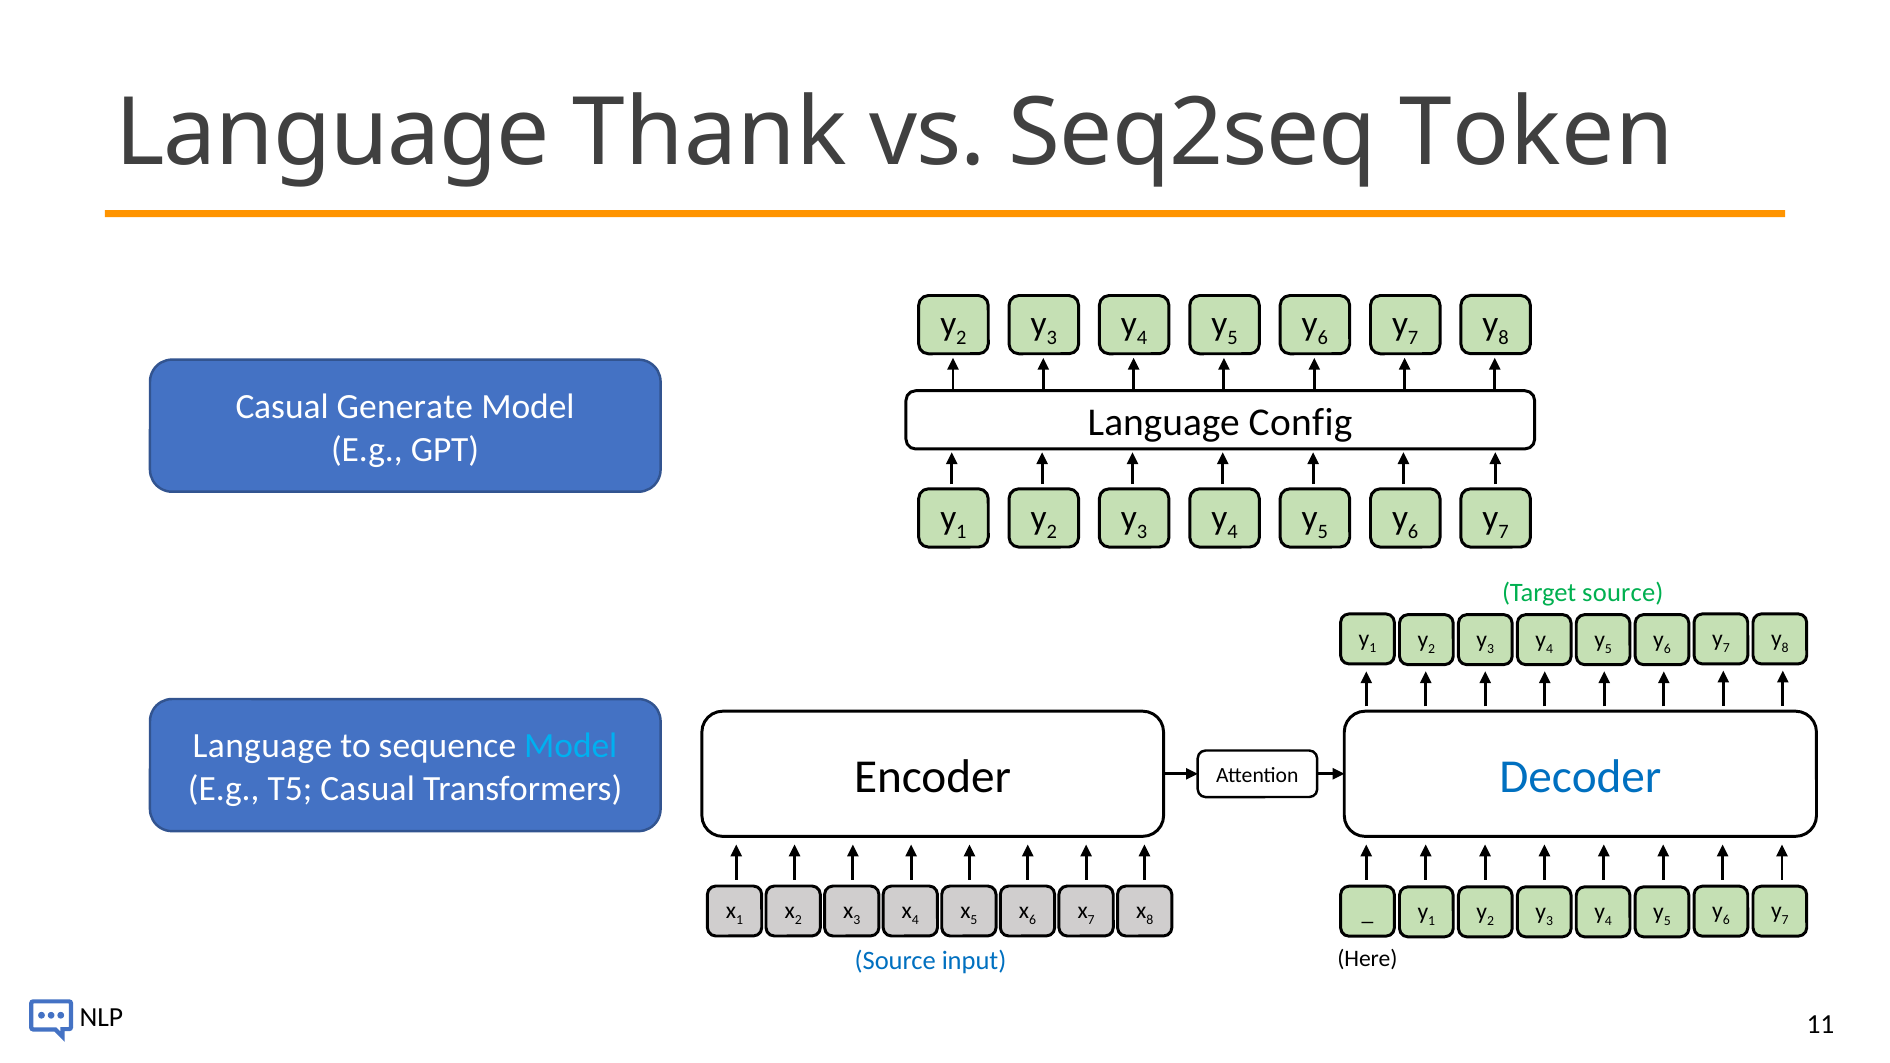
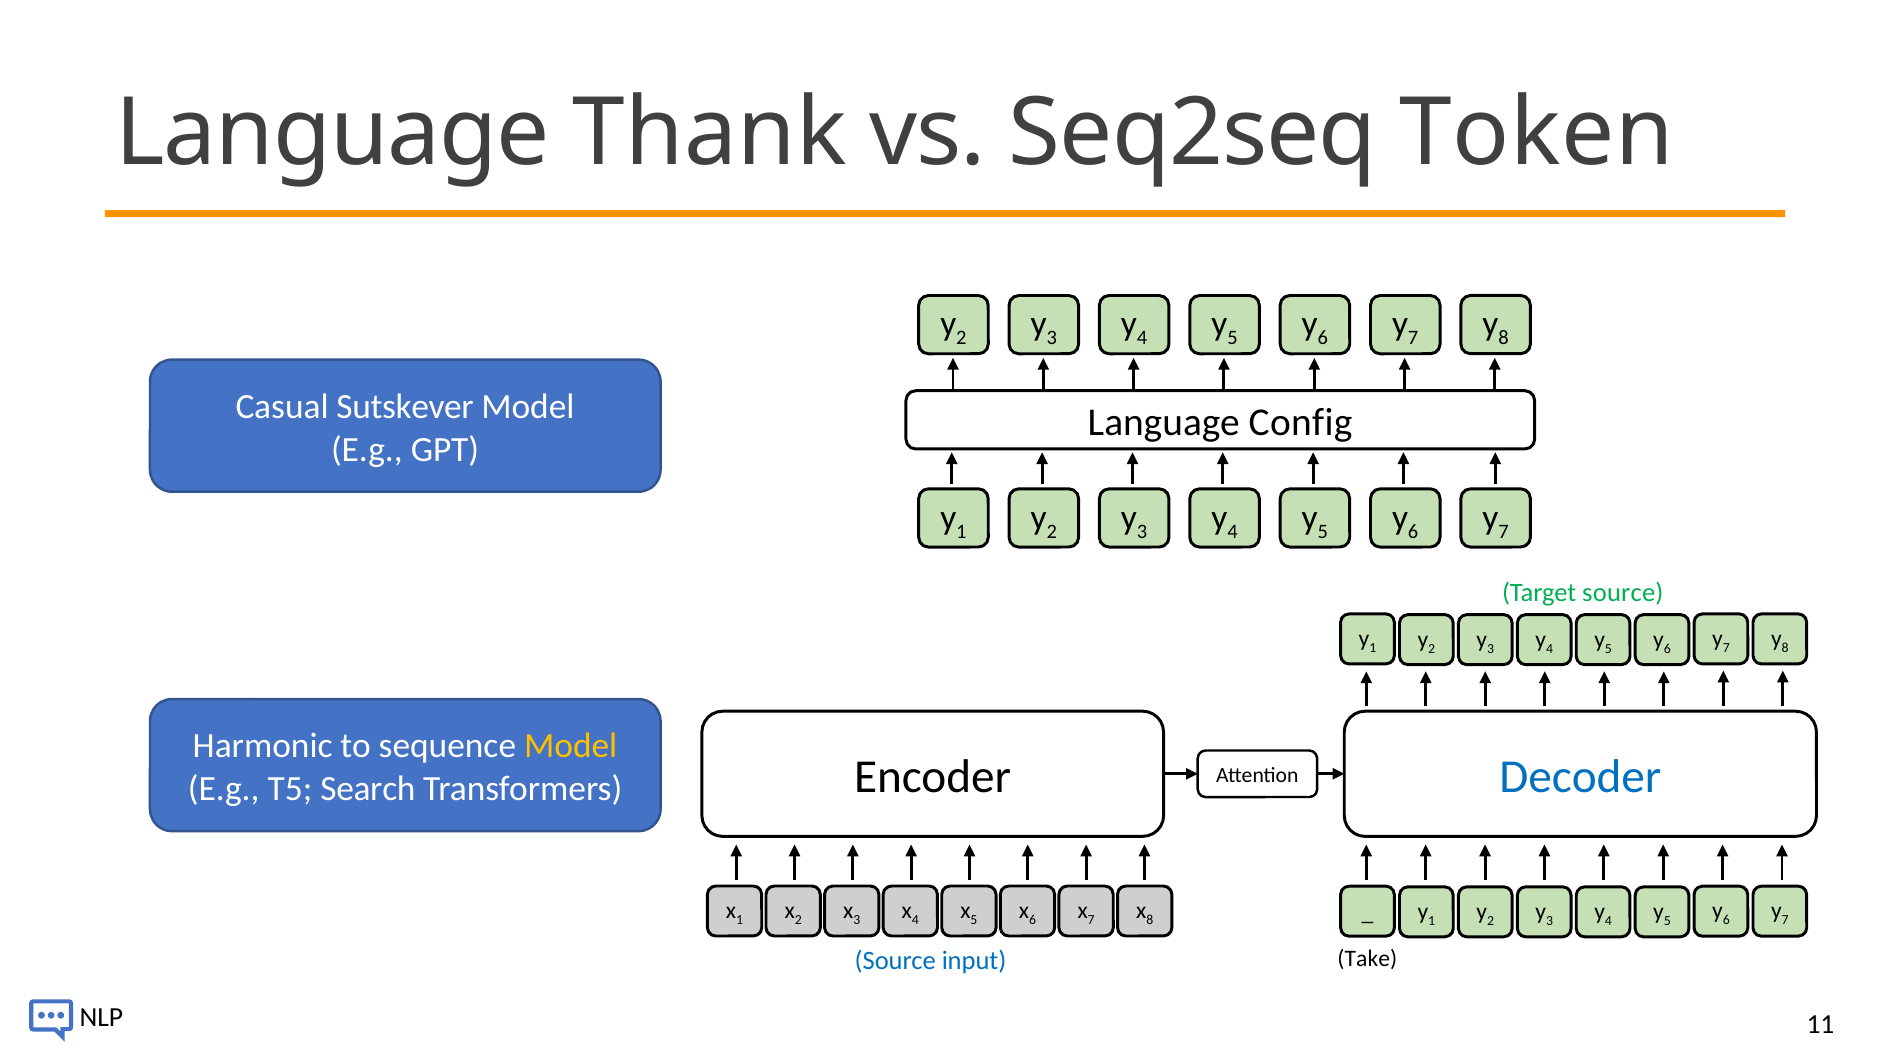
Generate: Generate -> Sutskever
Language at (262, 746): Language -> Harmonic
Model at (571, 746) colour: light blue -> yellow
T5 Casual: Casual -> Search
Here: Here -> Take
